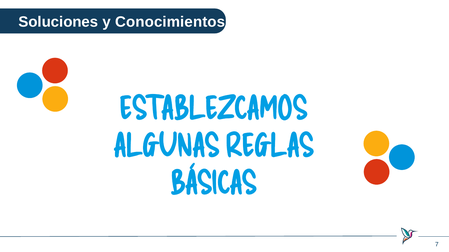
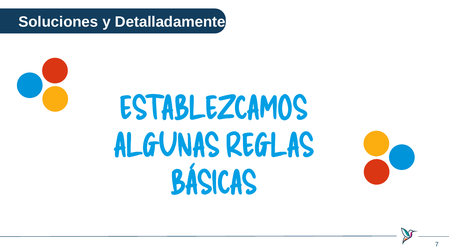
Conocimientos: Conocimientos -> Detalladamente
